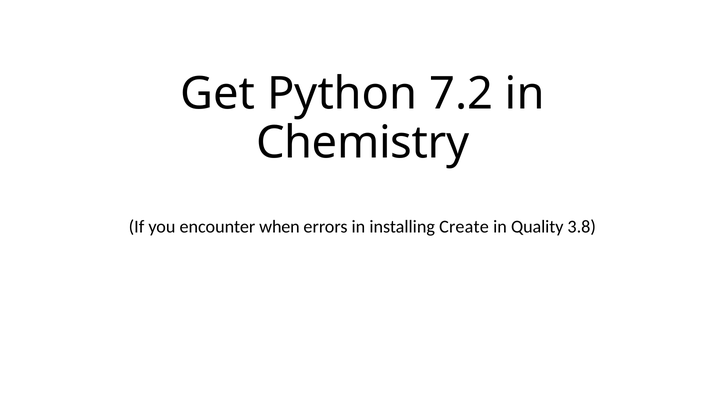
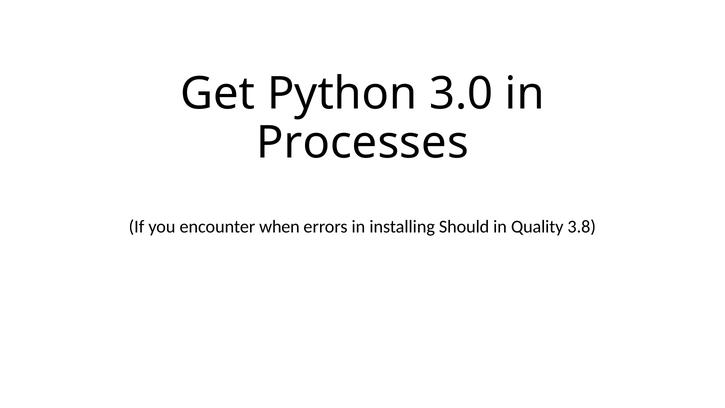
7.2: 7.2 -> 3.0
Chemistry: Chemistry -> Processes
Create: Create -> Should
